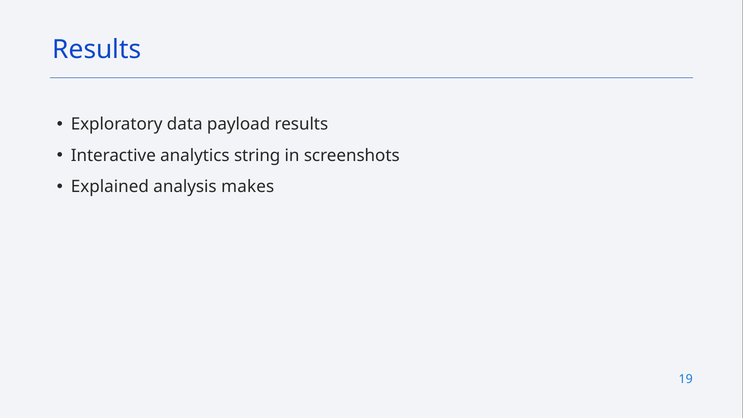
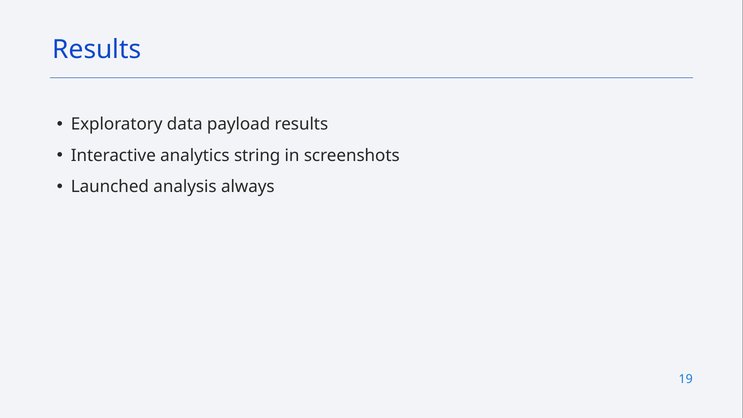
Explained: Explained -> Launched
makes: makes -> always
